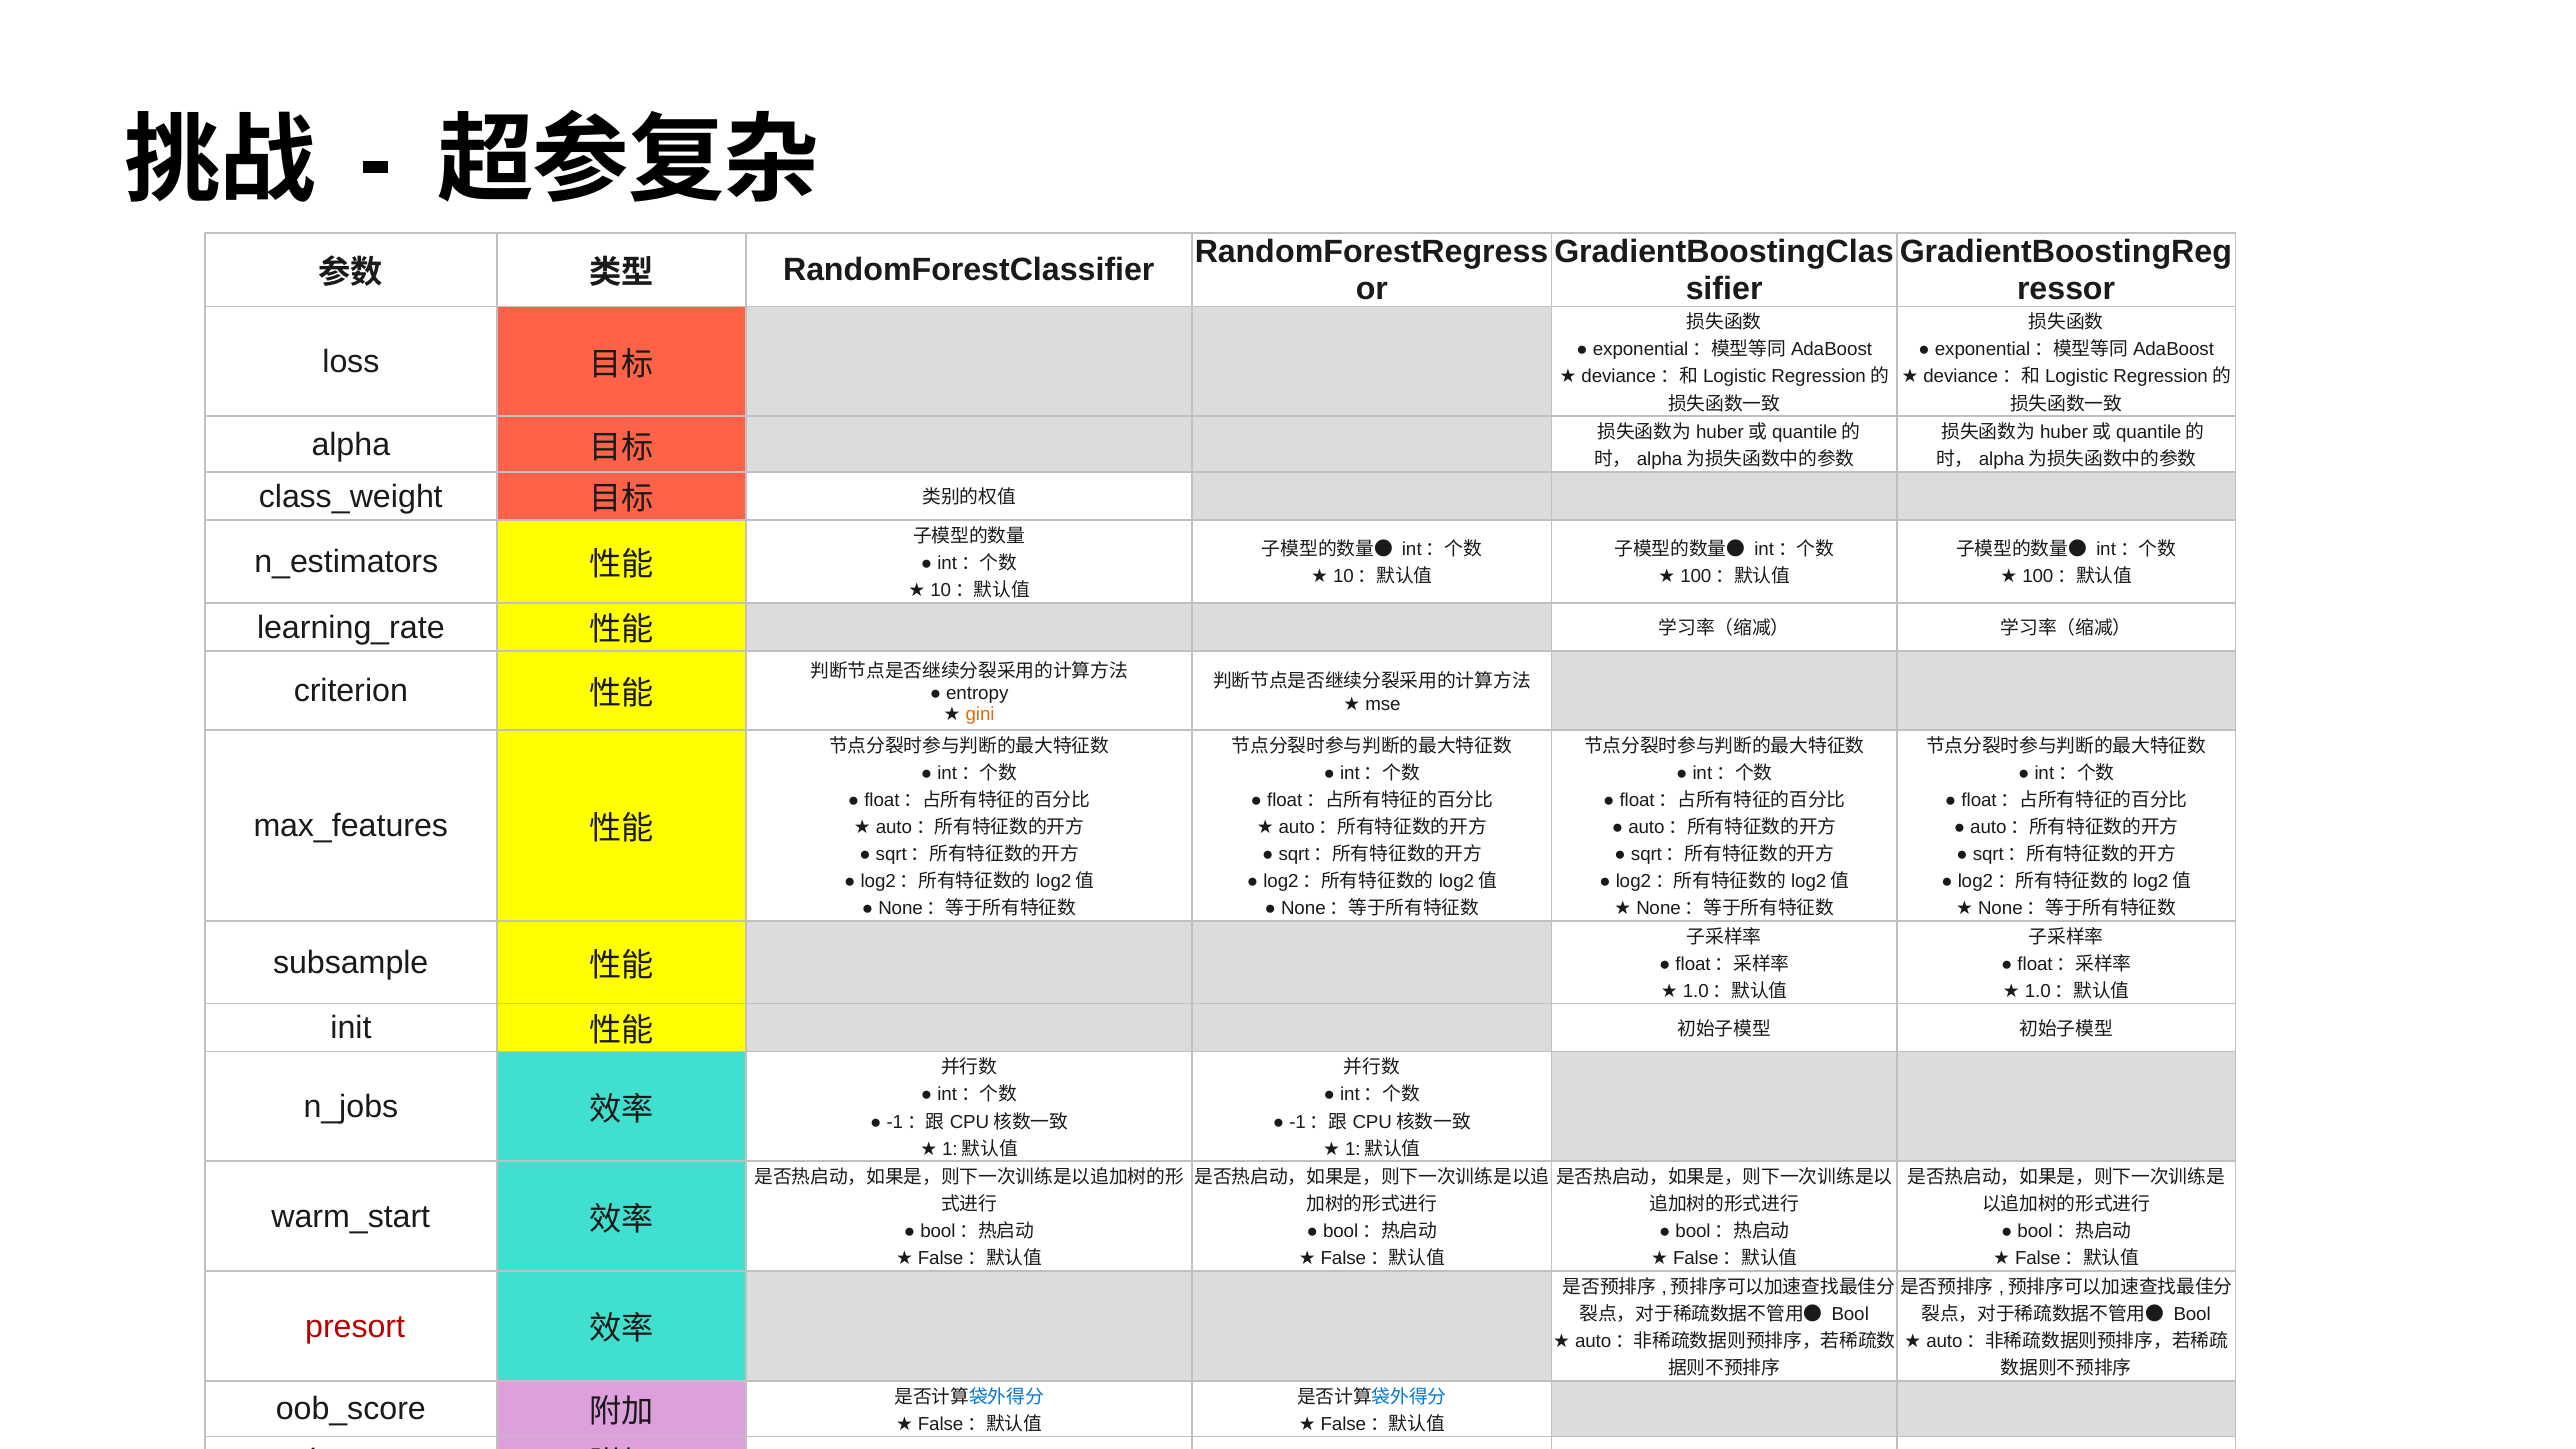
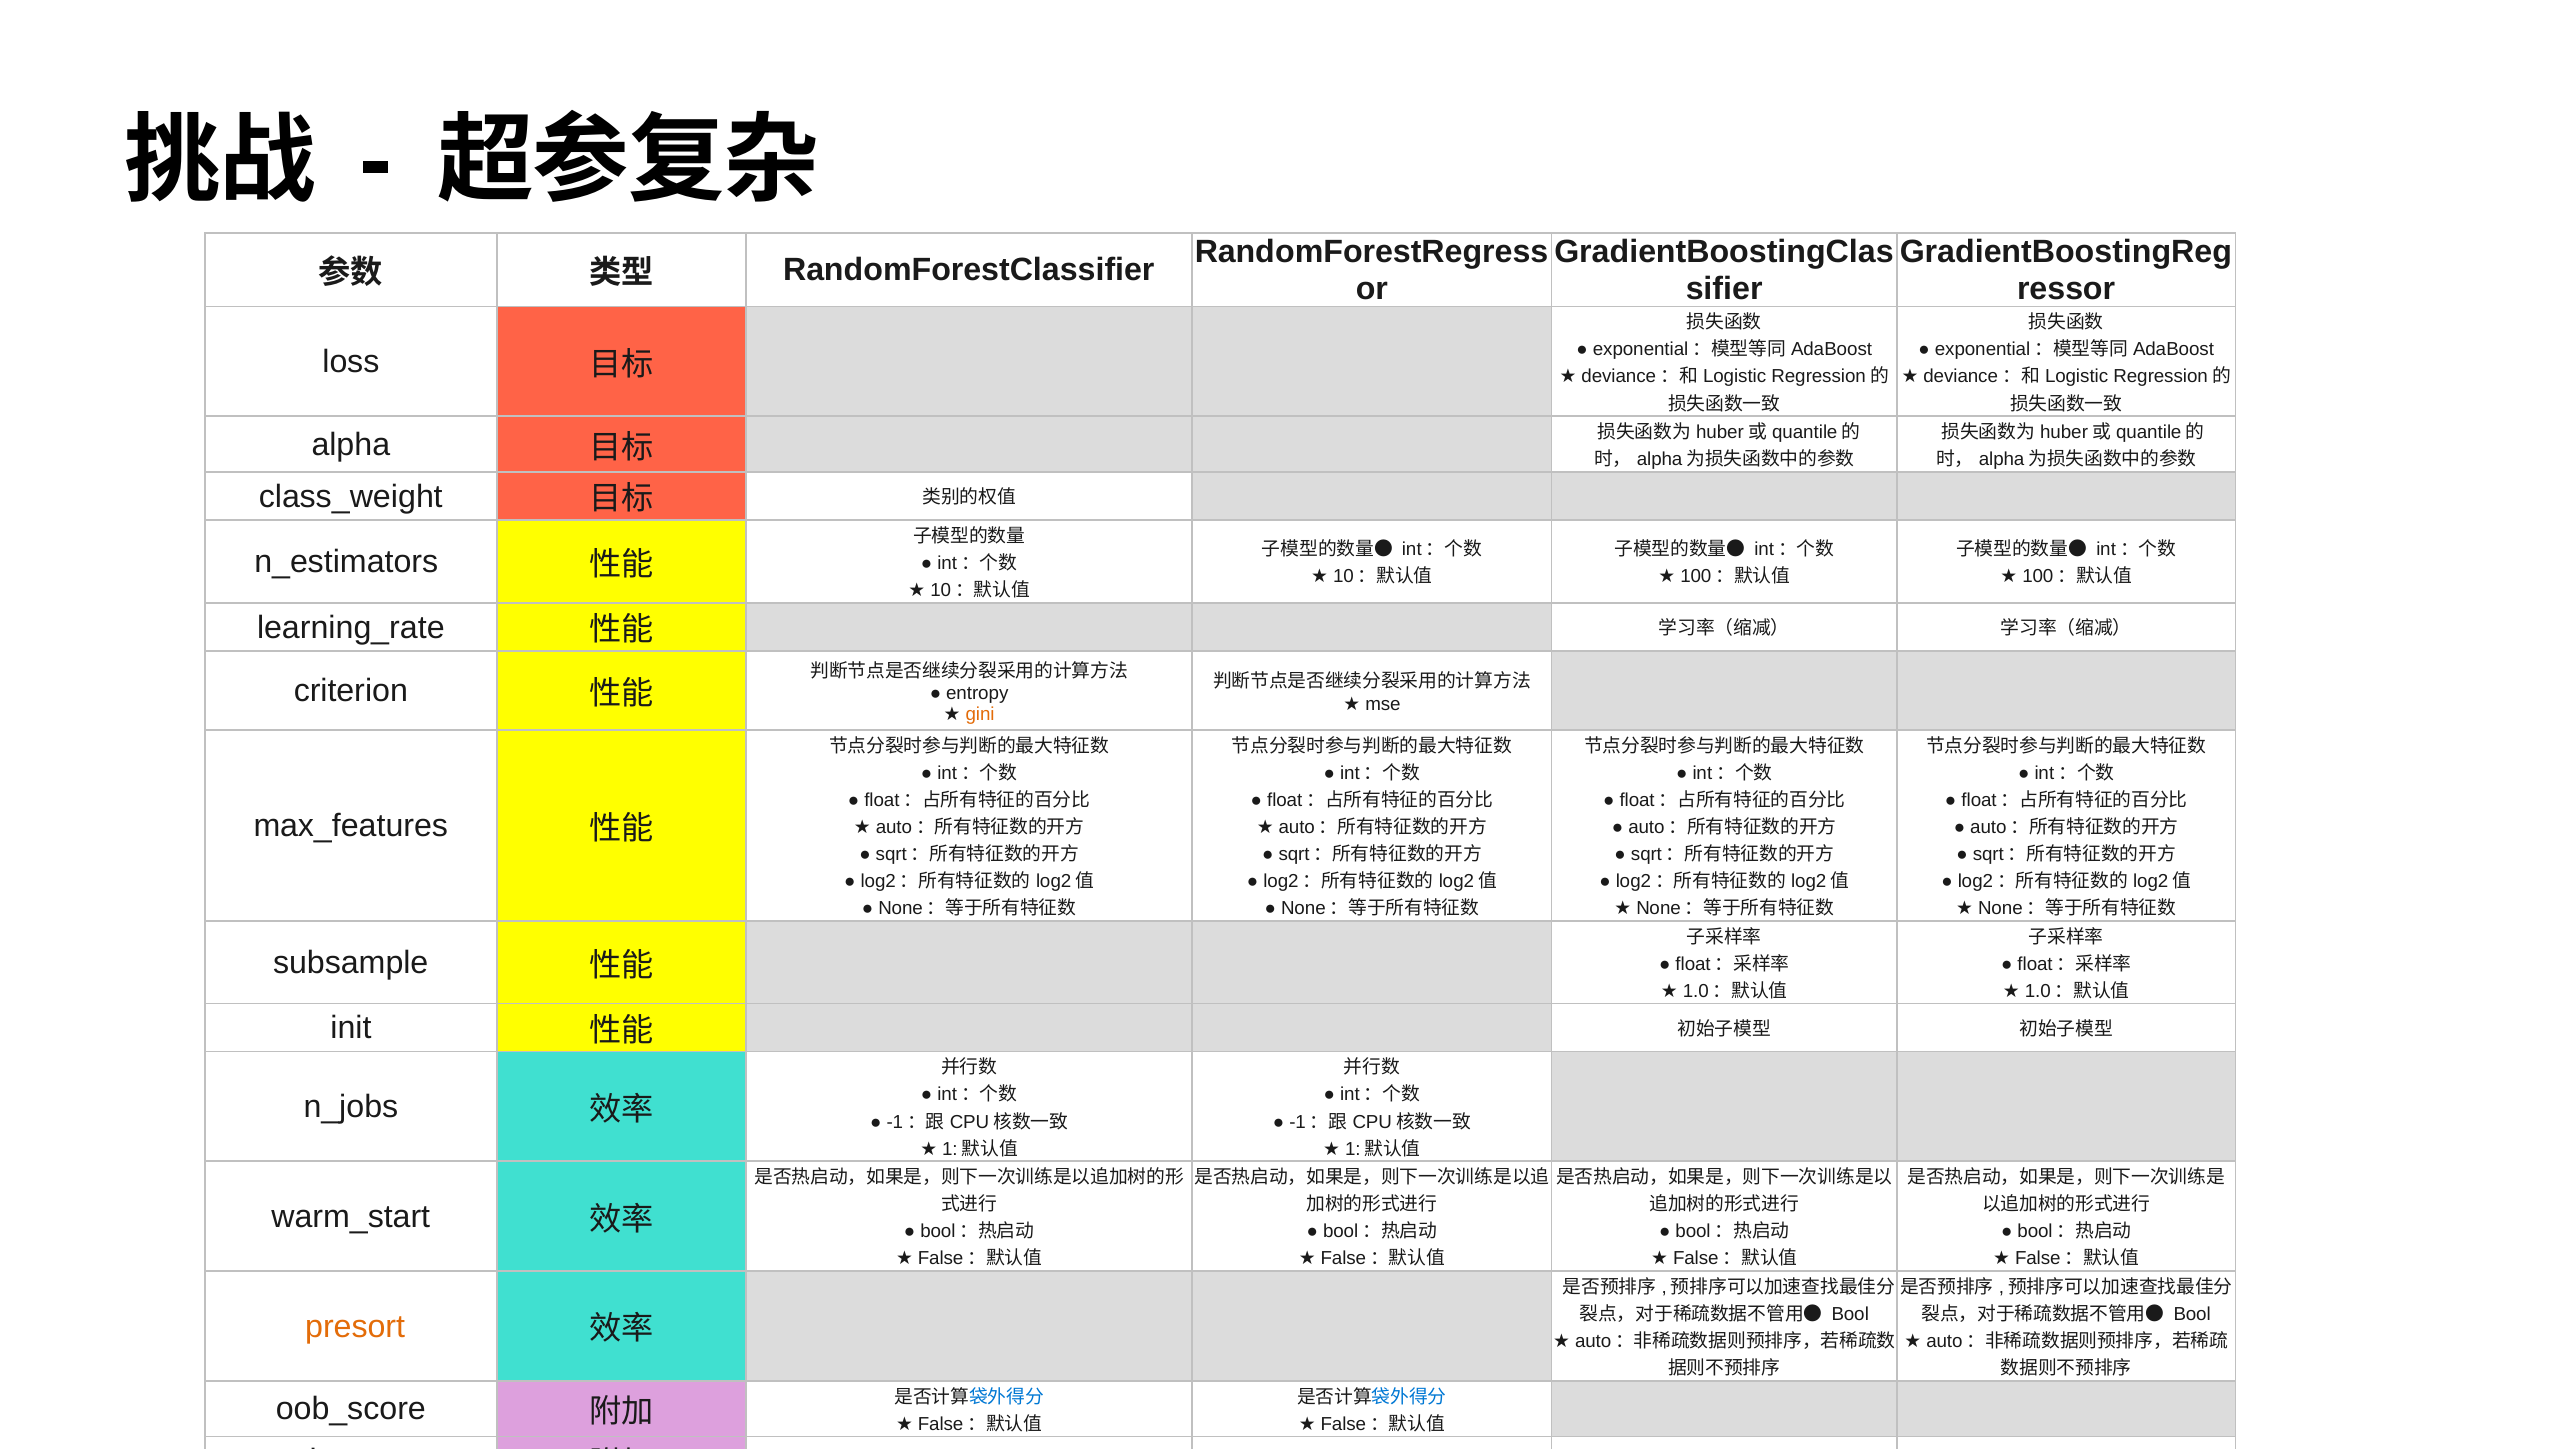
presort colour: red -> orange
